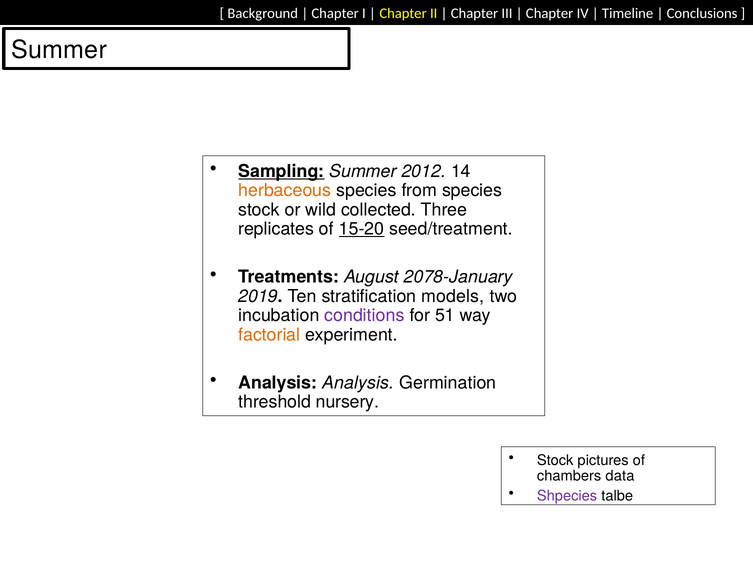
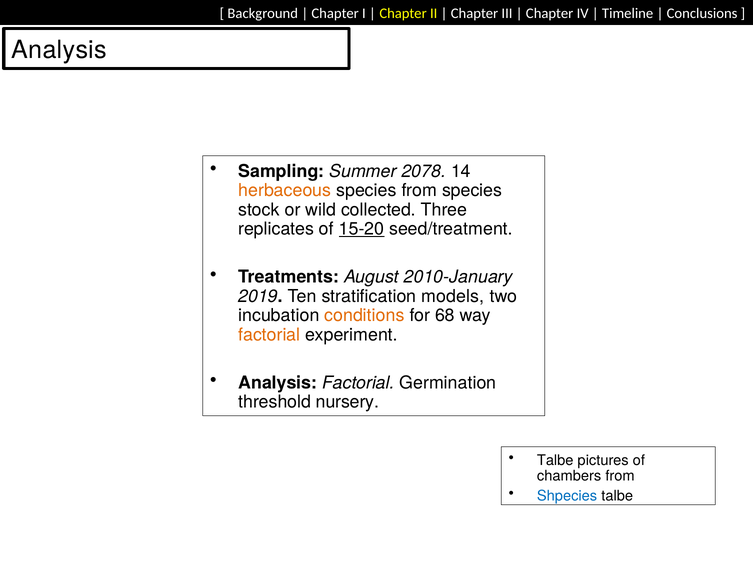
Summer at (59, 50): Summer -> Analysis
Sampling underline: present -> none
2012: 2012 -> 2078
2078-January: 2078-January -> 2010-January
conditions colour: purple -> orange
51: 51 -> 68
Analysis Analysis: Analysis -> Factorial
Stock at (555, 460): Stock -> Talbe
chambers data: data -> from
Shpecies colour: purple -> blue
